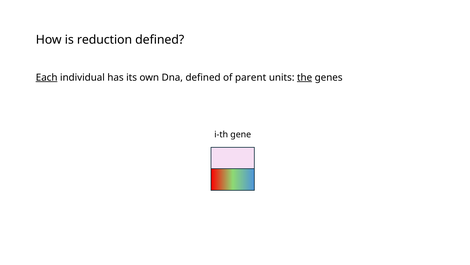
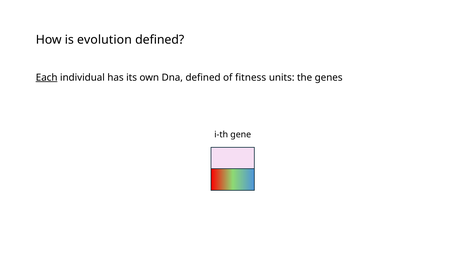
reduction: reduction -> evolution
parent: parent -> fitness
the underline: present -> none
